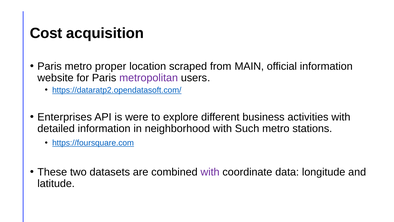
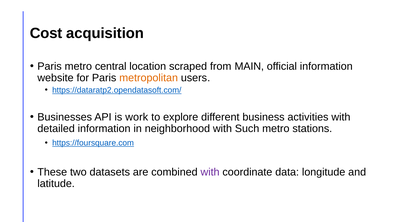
proper: proper -> central
metropolitan colour: purple -> orange
Enterprises: Enterprises -> Businesses
were: were -> work
